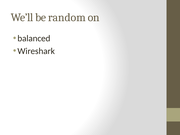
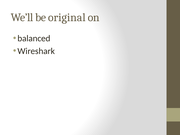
random: random -> original
